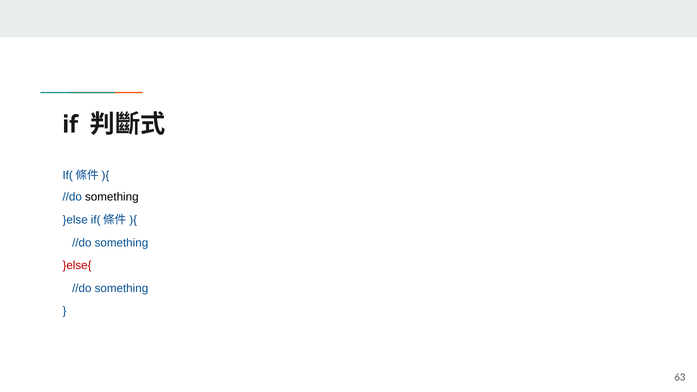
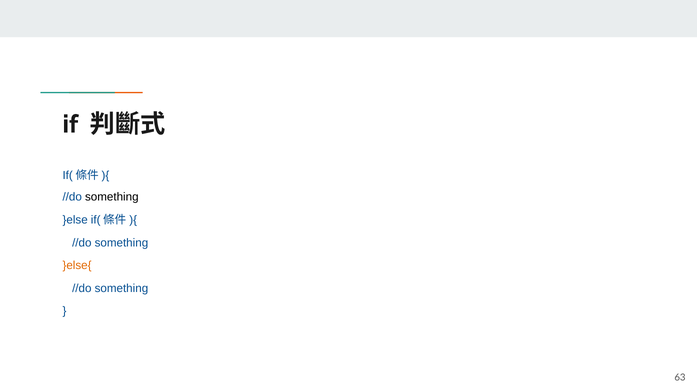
}else{ colour: red -> orange
